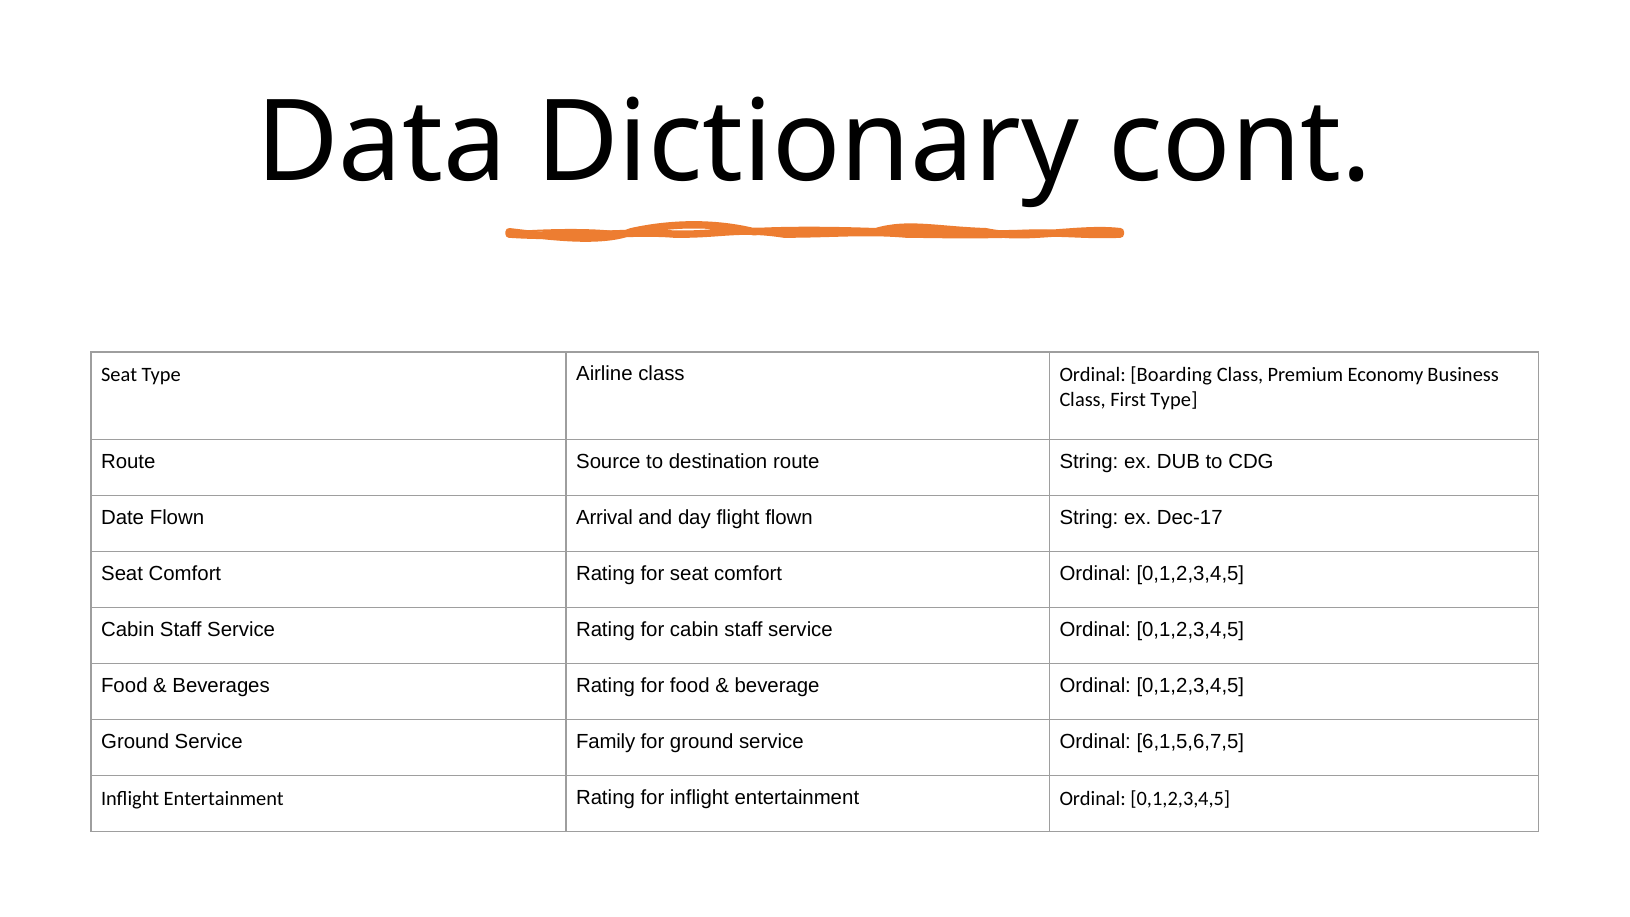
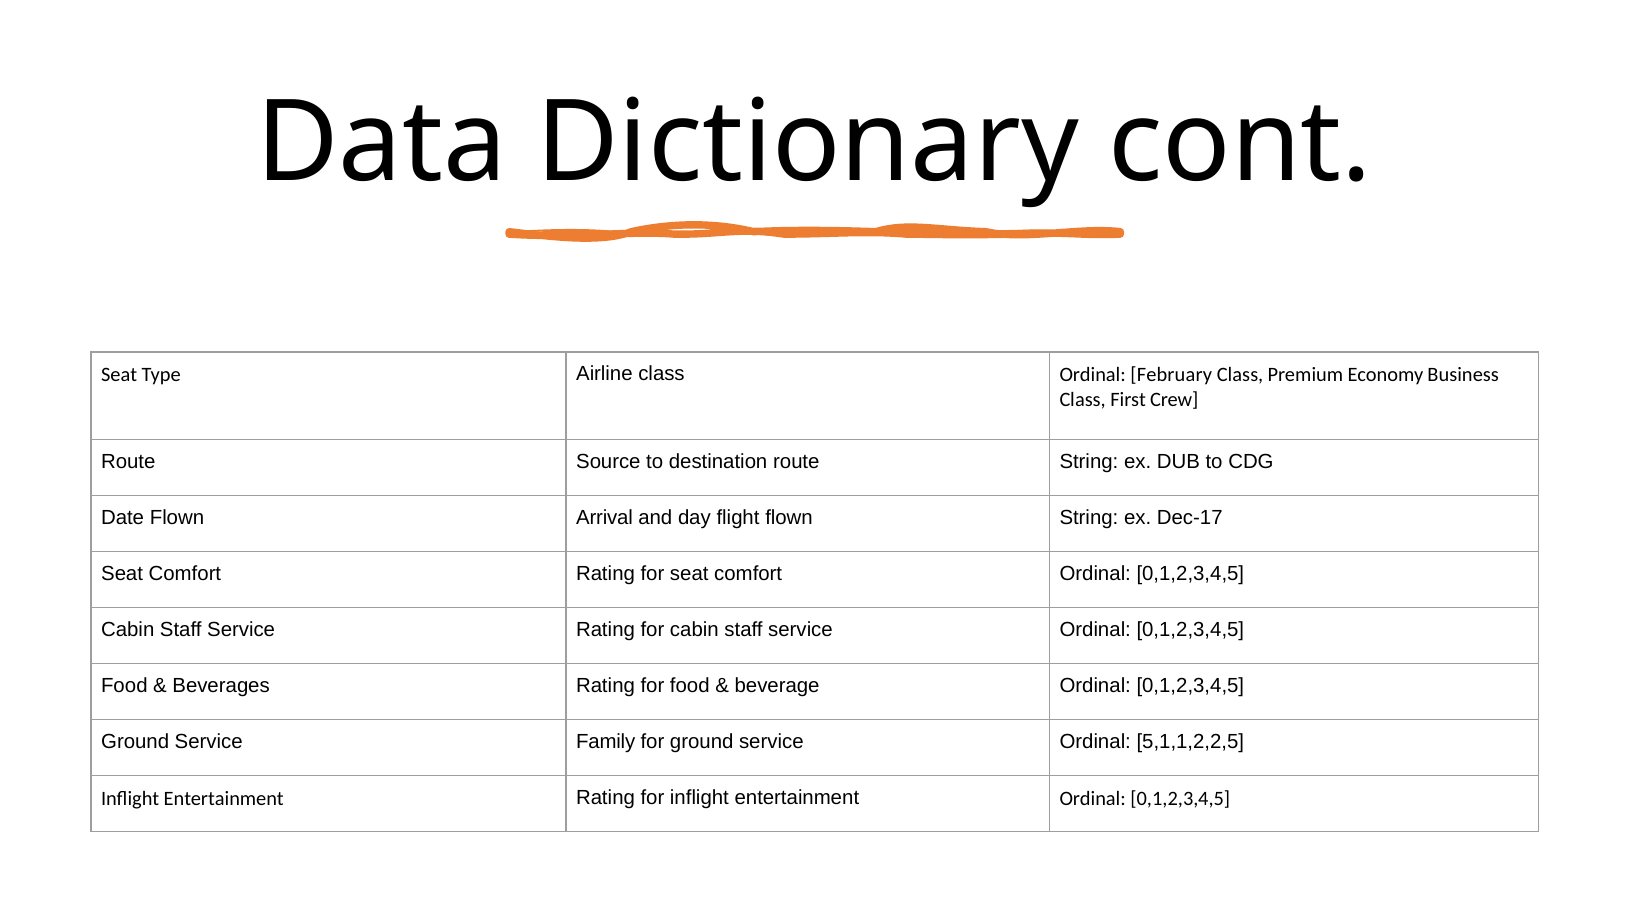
Boarding: Boarding -> February
First Type: Type -> Crew
6,1,5,6,7,5: 6,1,5,6,7,5 -> 5,1,1,2,2,5
